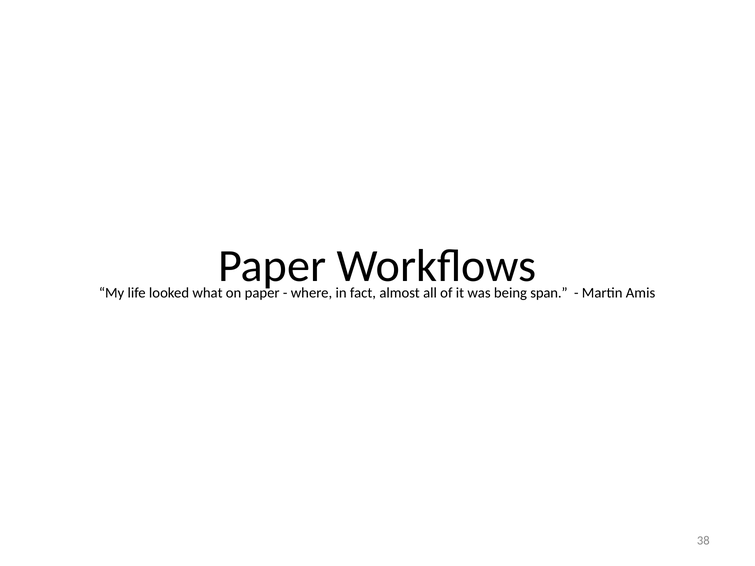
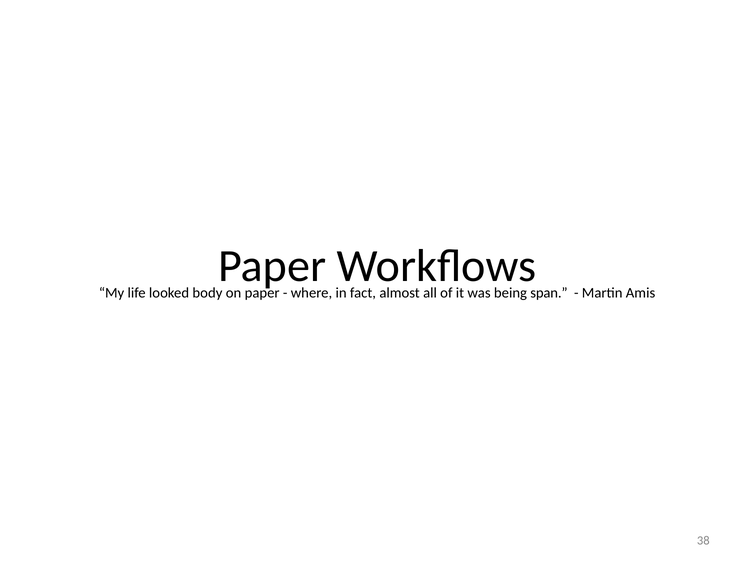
what: what -> body
